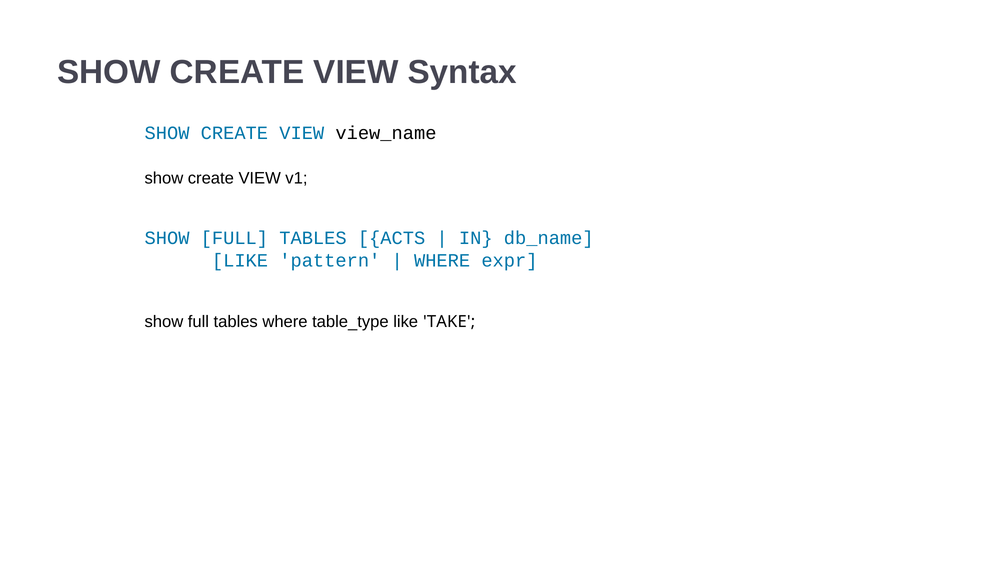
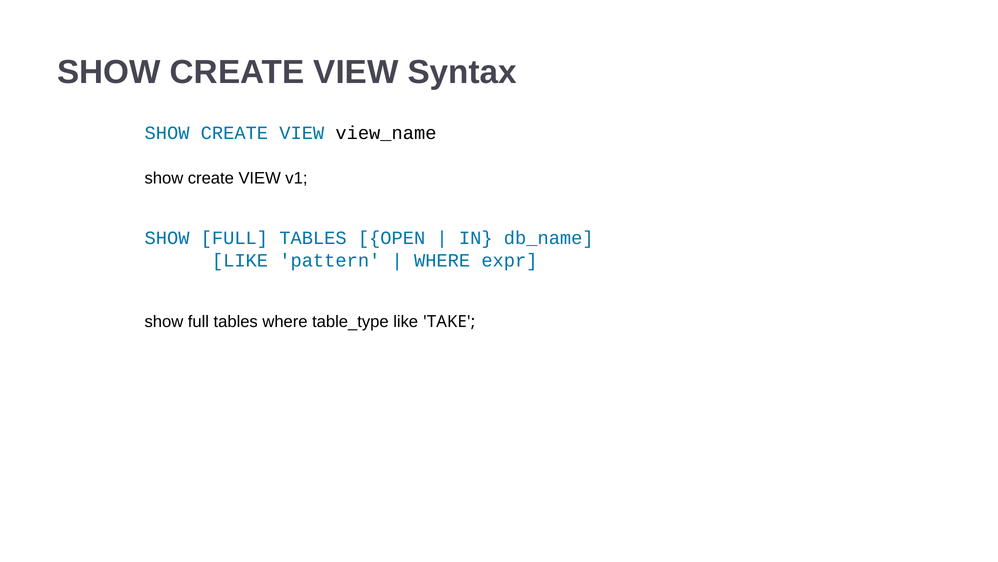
ACTS: ACTS -> OPEN
